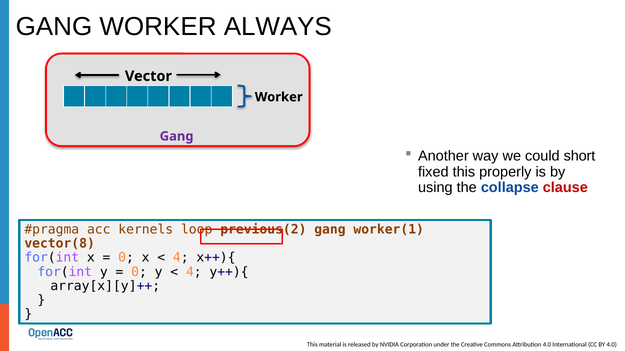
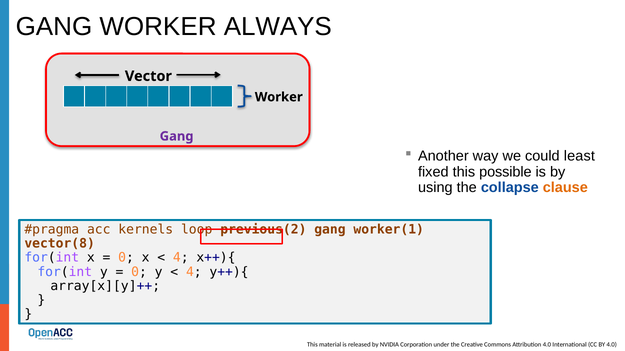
short: short -> least
properly: properly -> possible
clause colour: red -> orange
